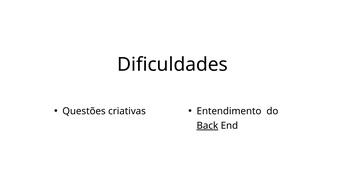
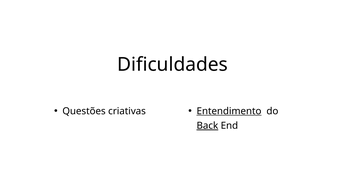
Entendimento underline: none -> present
